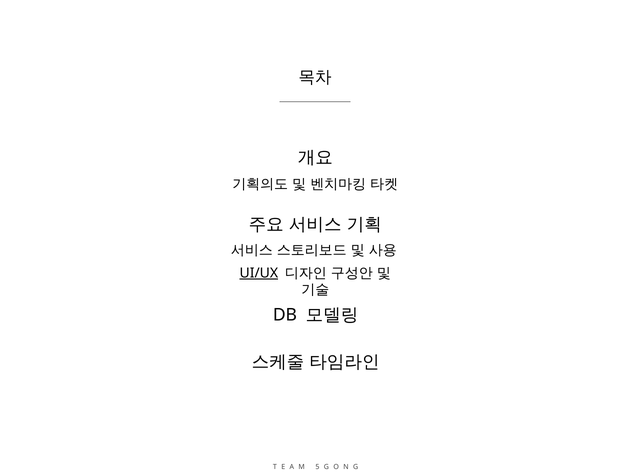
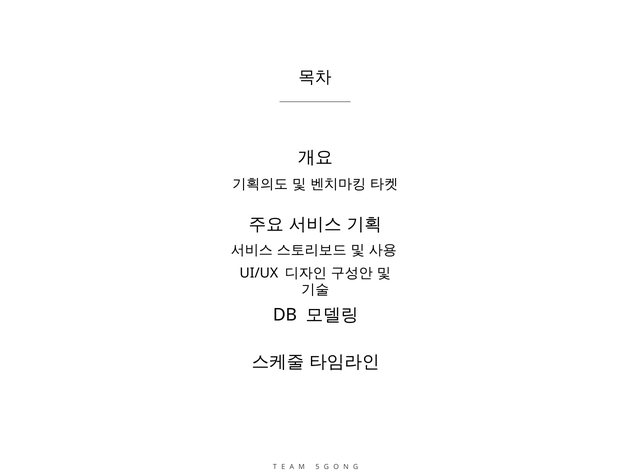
UI/UX underline: present -> none
